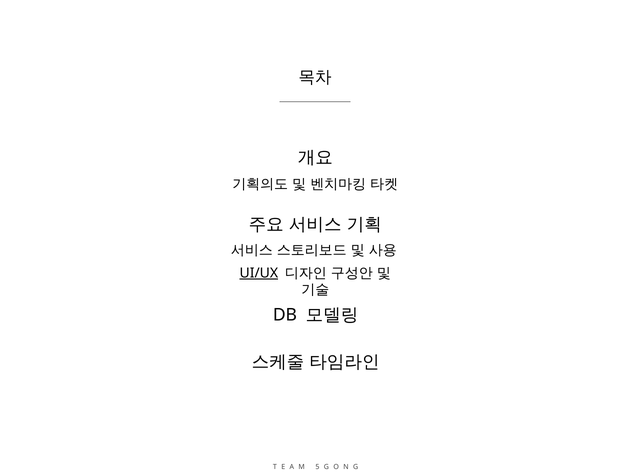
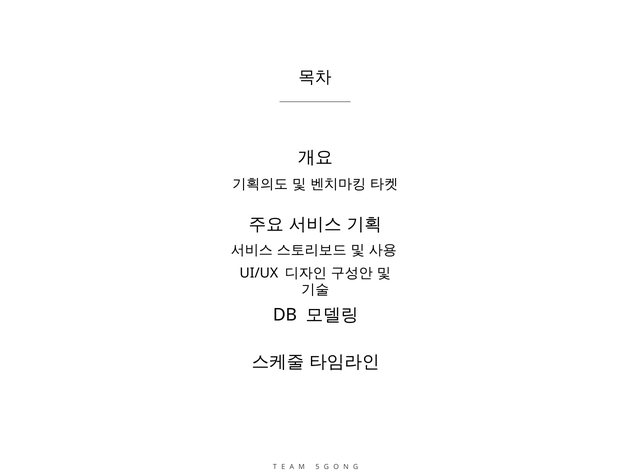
UI/UX underline: present -> none
